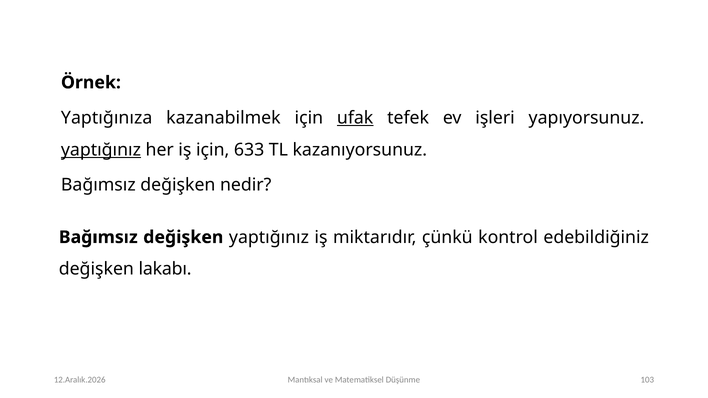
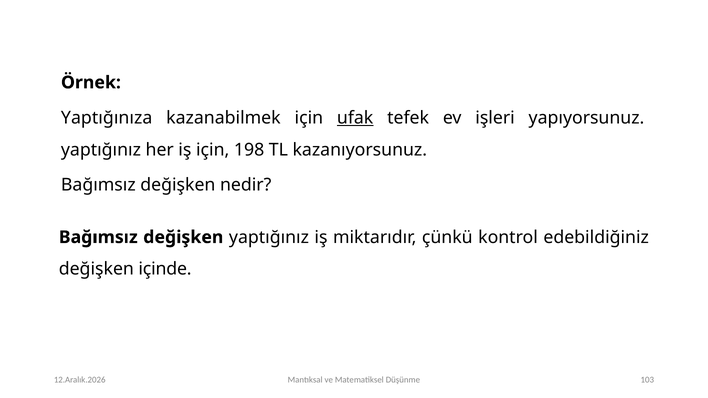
yaptığınız at (101, 150) underline: present -> none
633: 633 -> 198
lakabı: lakabı -> içinde
